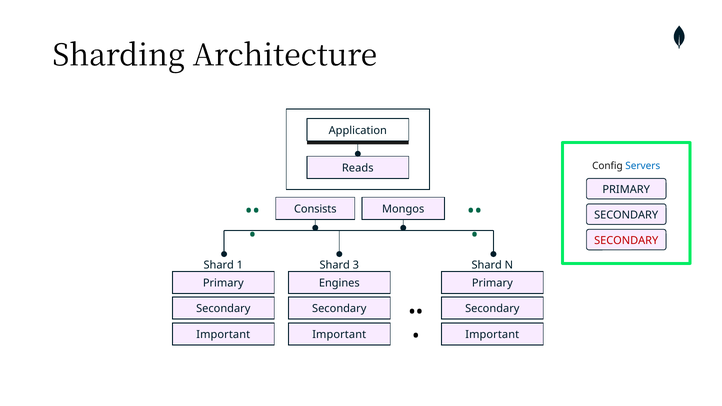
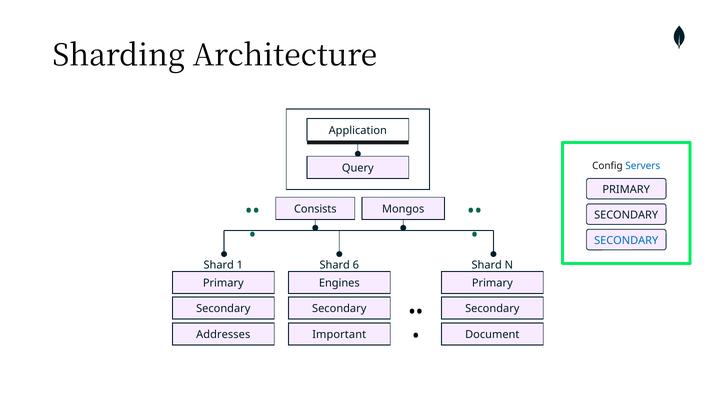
Reads: Reads -> Query
SECONDARY at (626, 240) colour: red -> blue
3: 3 -> 6
Important at (223, 335): Important -> Addresses
Important at (492, 335): Important -> Document
